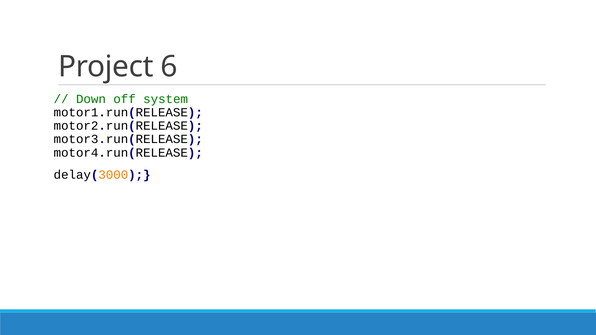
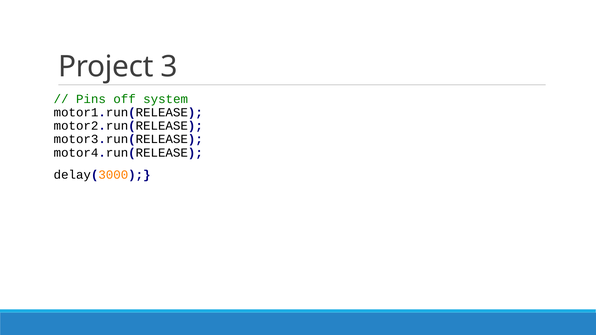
6: 6 -> 3
Down: Down -> Pins
